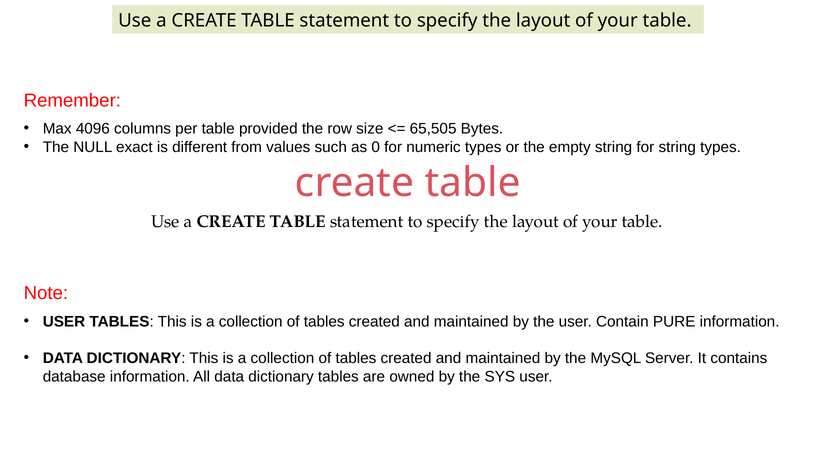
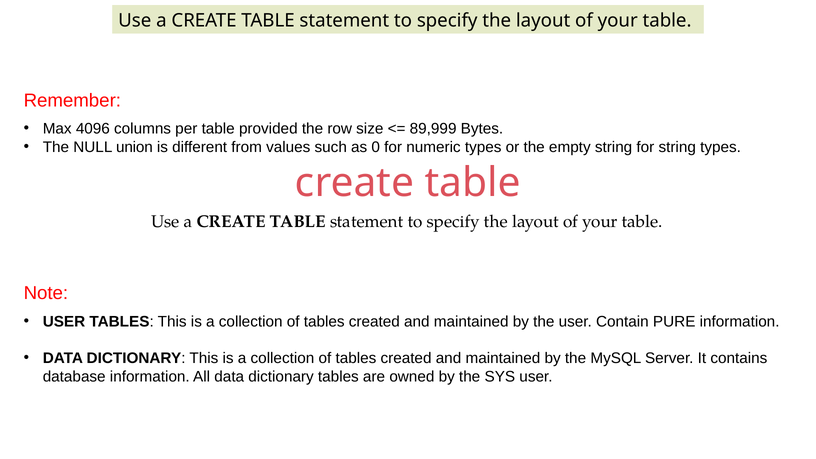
65,505: 65,505 -> 89,999
exact: exact -> union
